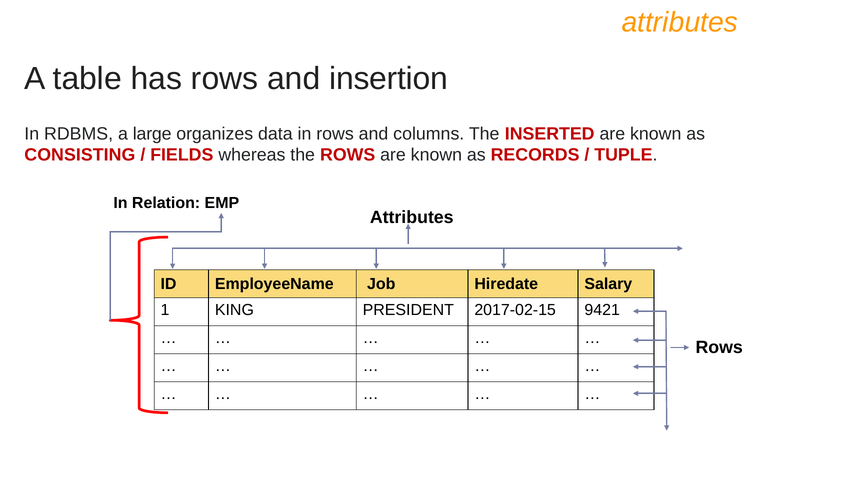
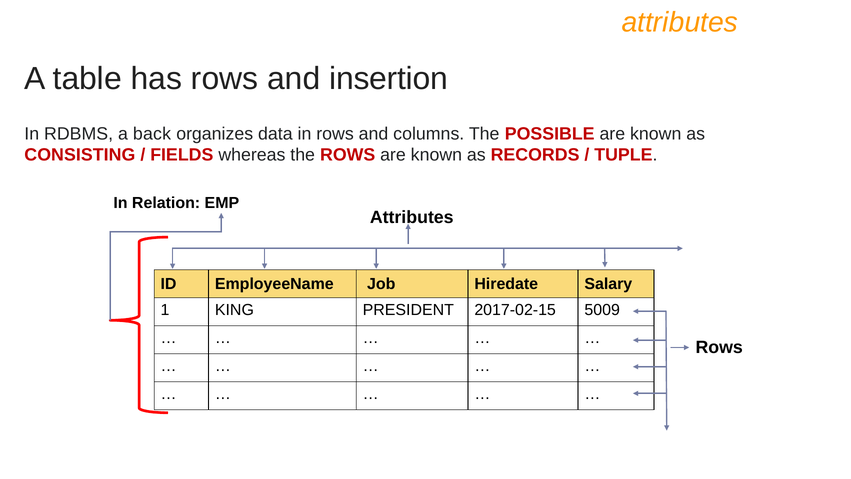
large: large -> back
INSERTED: INSERTED -> POSSIBLE
9421: 9421 -> 5009
